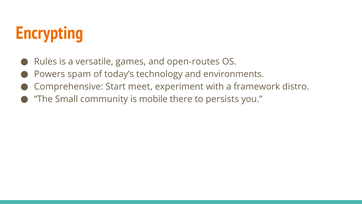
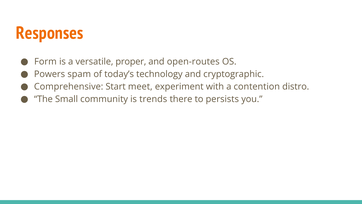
Encrypting: Encrypting -> Responses
Rules: Rules -> Form
games: games -> proper
environments: environments -> cryptographic
framework: framework -> contention
mobile: mobile -> trends
